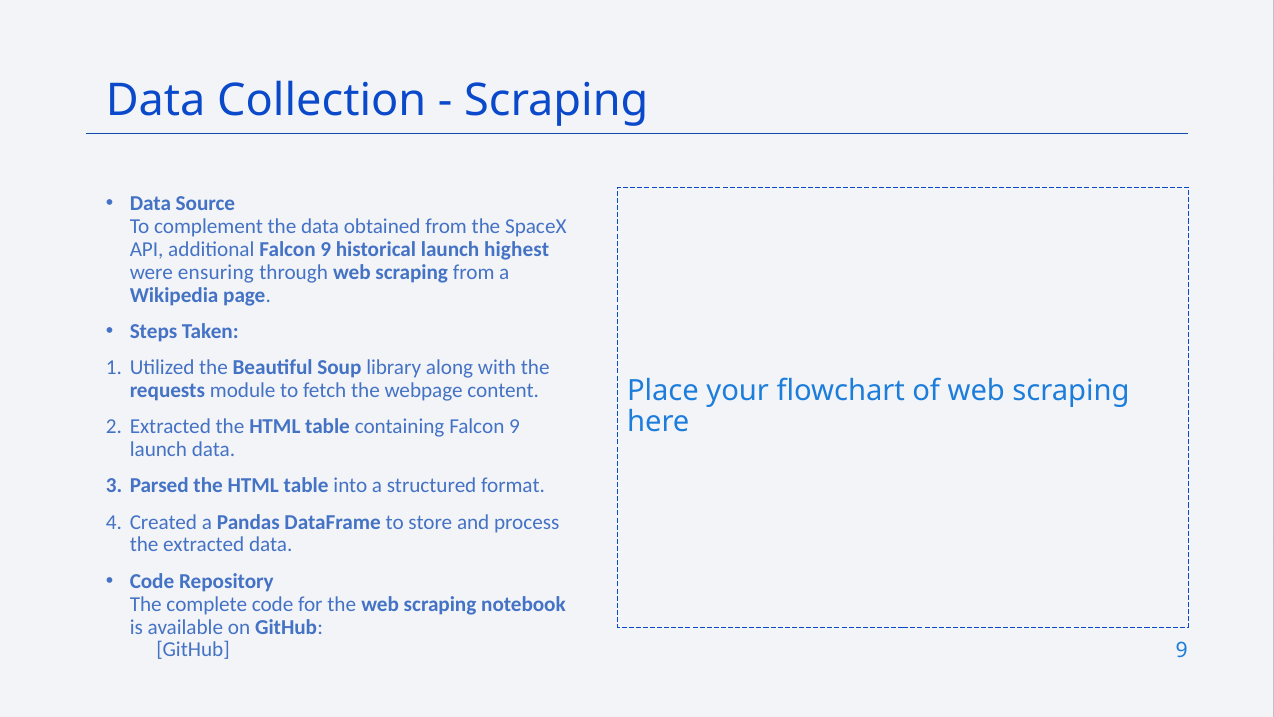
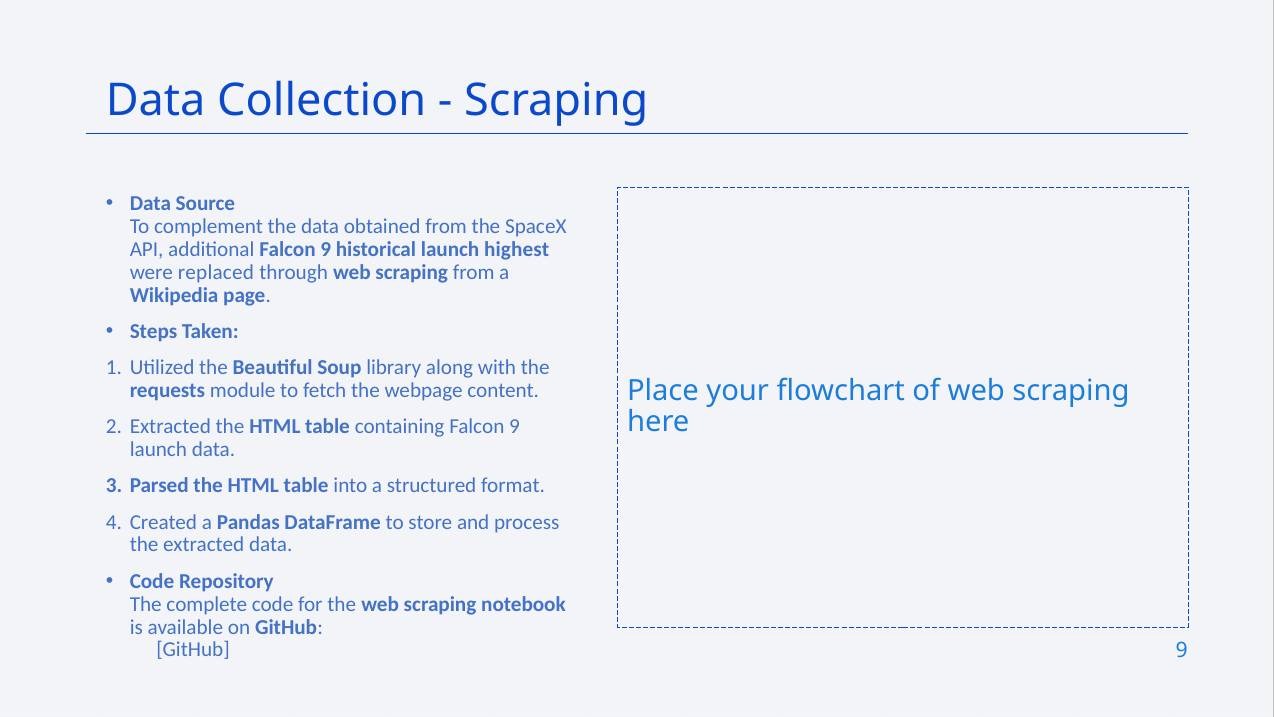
ensuring: ensuring -> replaced
